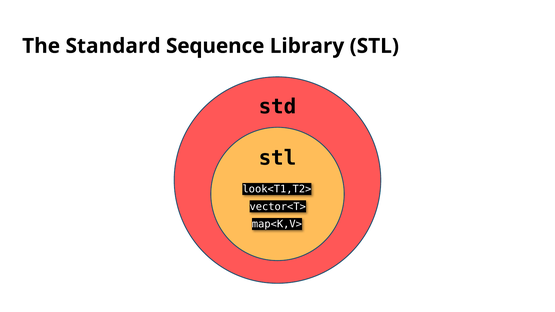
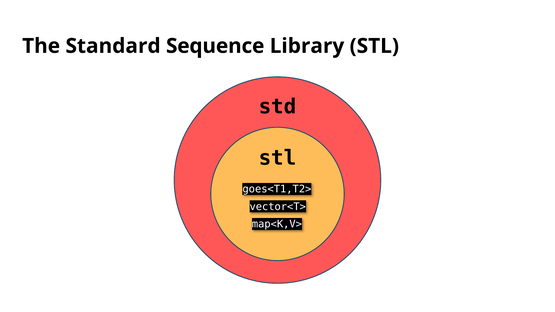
look<T1,T2>: look<T1,T2> -> goes<T1,T2>
